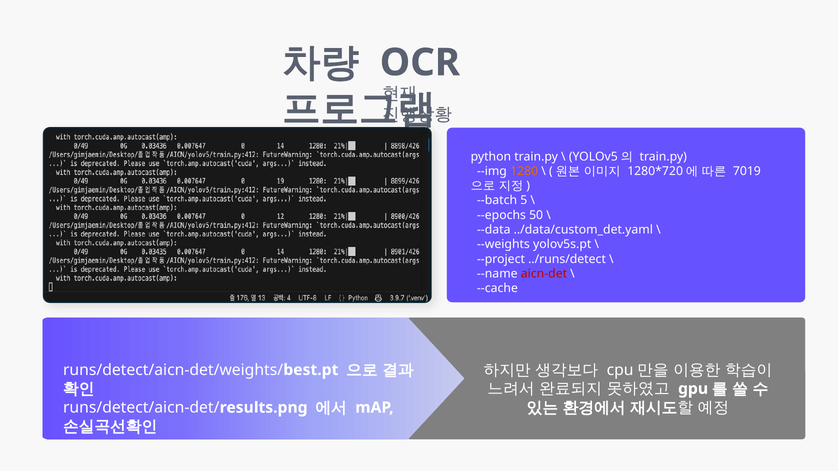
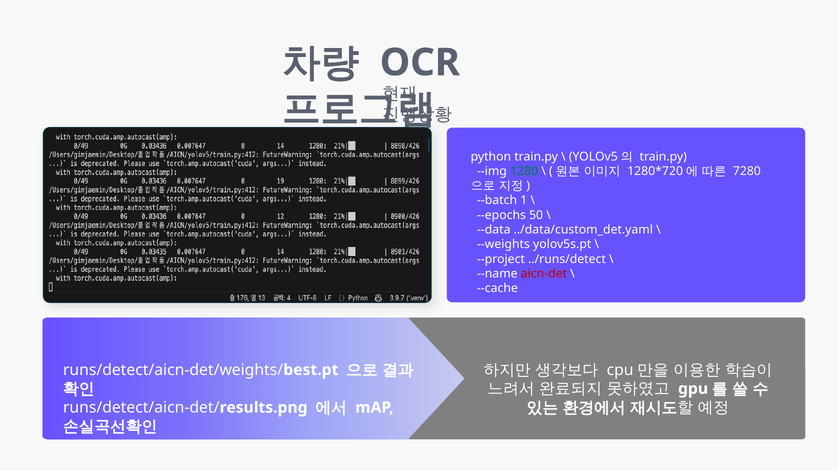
1280 colour: orange -> green
7019: 7019 -> 7280
5: 5 -> 1
